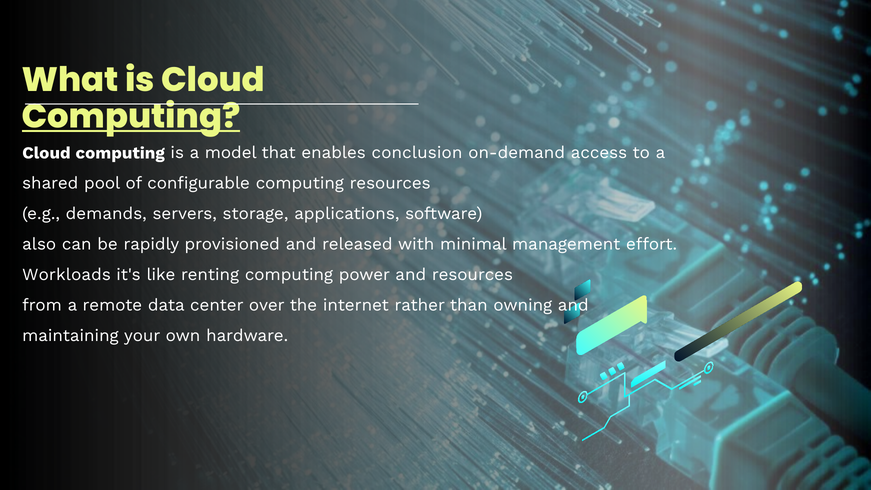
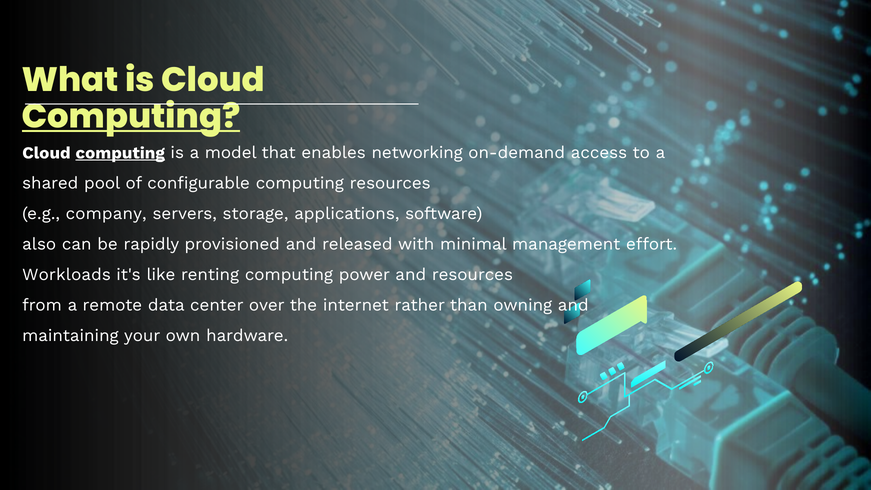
computing at (120, 153) underline: none -> present
conclusion: conclusion -> networking
demands: demands -> company
